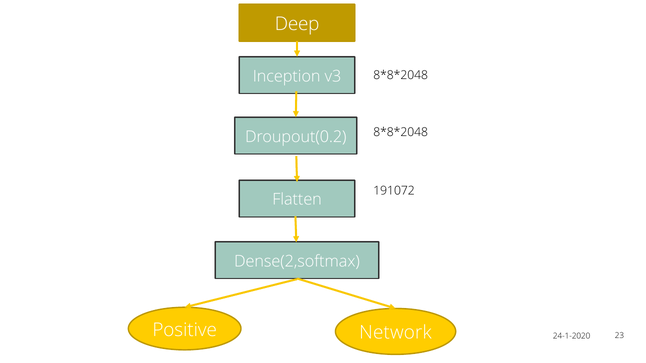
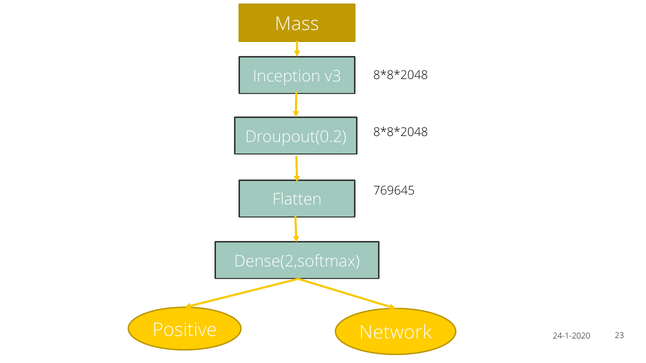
Deep: Deep -> Mass
191072: 191072 -> 769645
